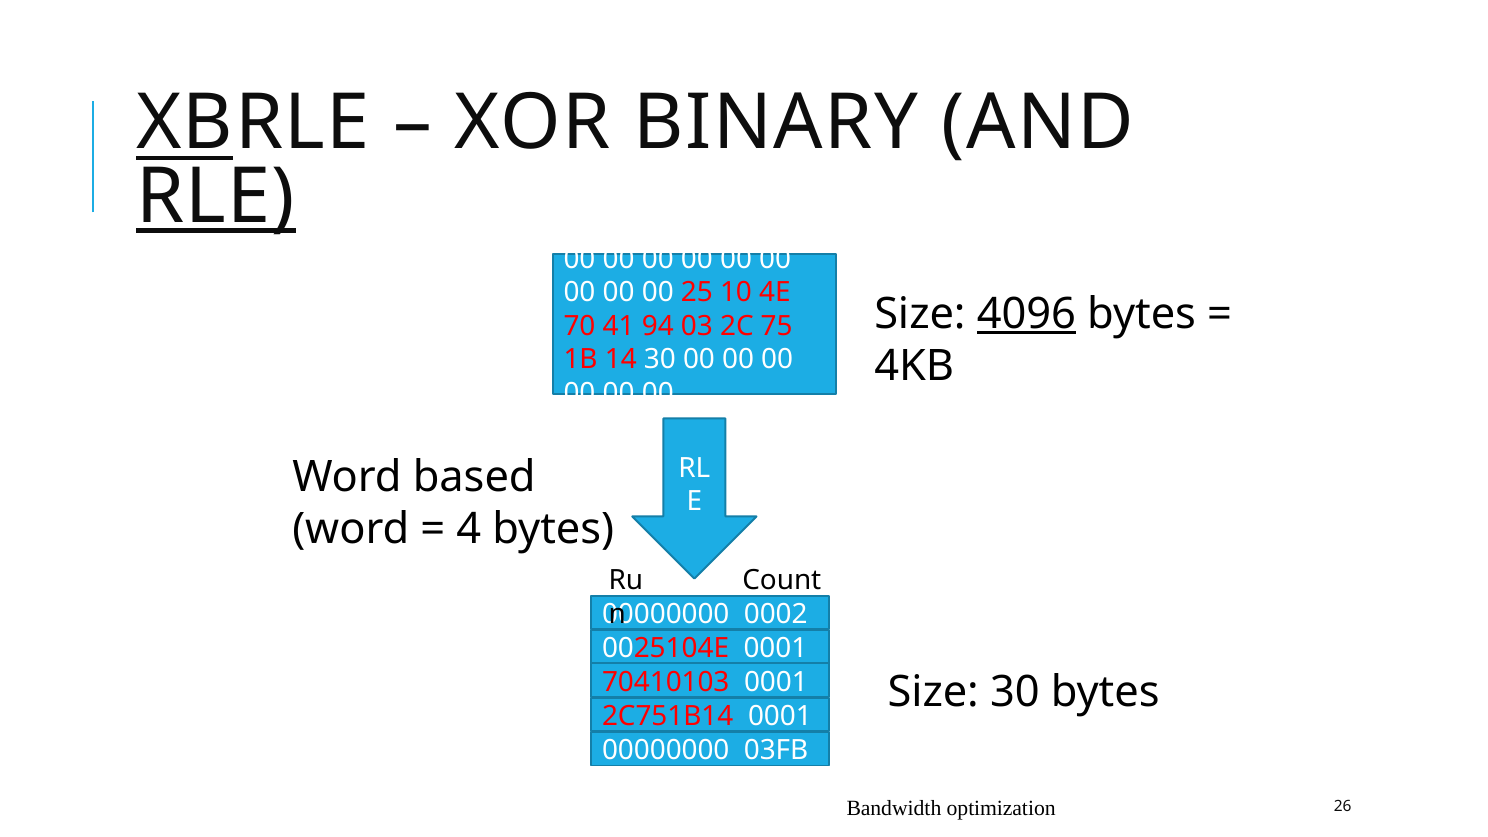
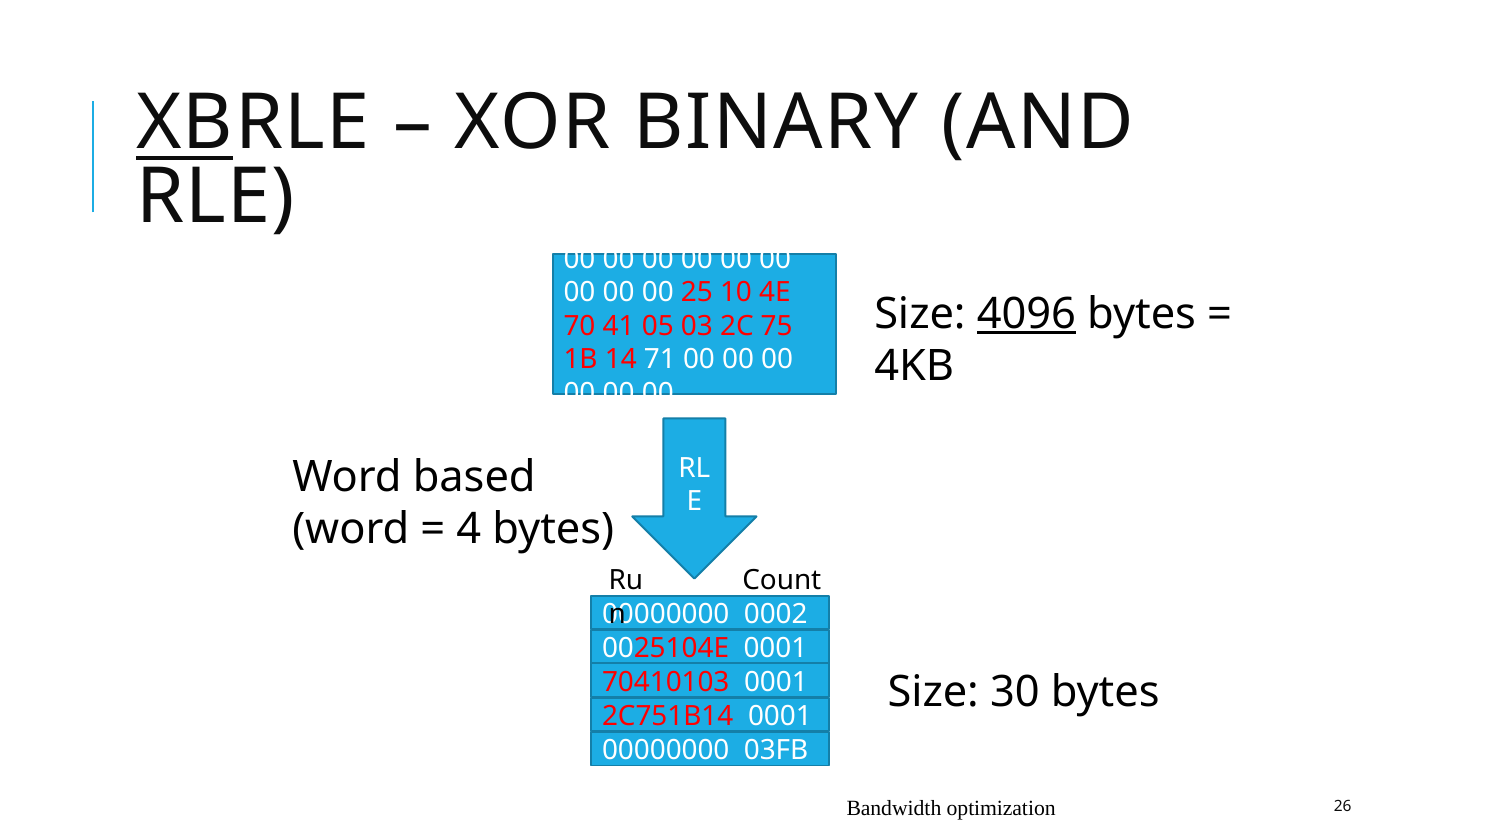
RLE underline: present -> none
94: 94 -> 05
14 30: 30 -> 71
